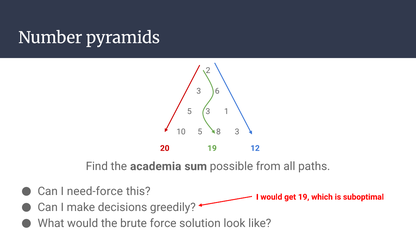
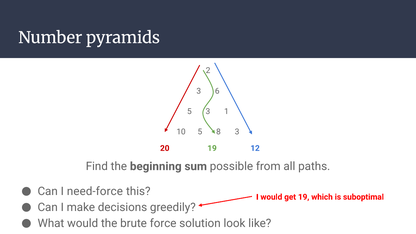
academia: academia -> beginning
